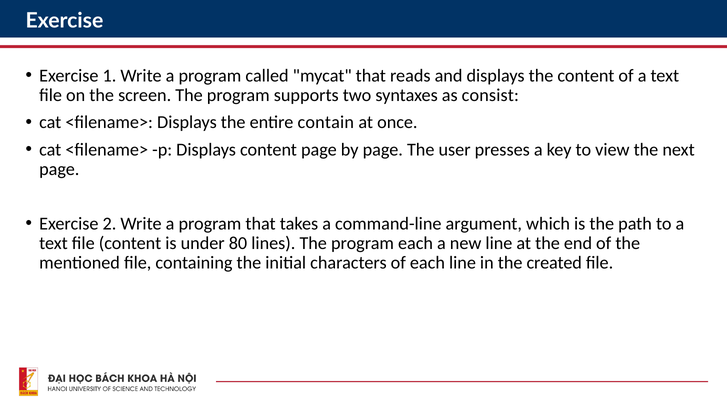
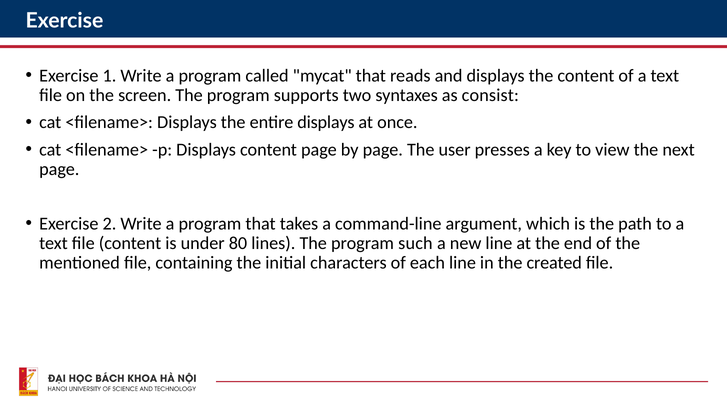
entire contain: contain -> displays
program each: each -> such
